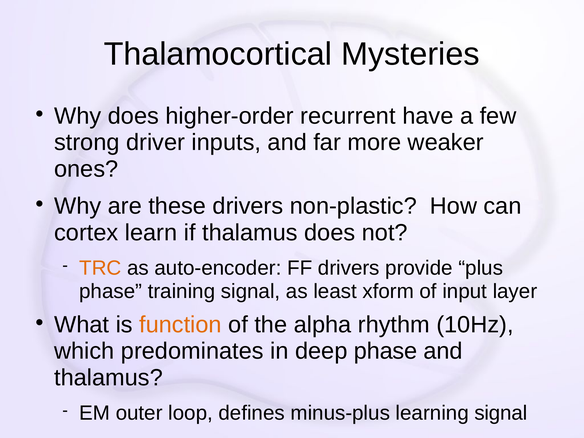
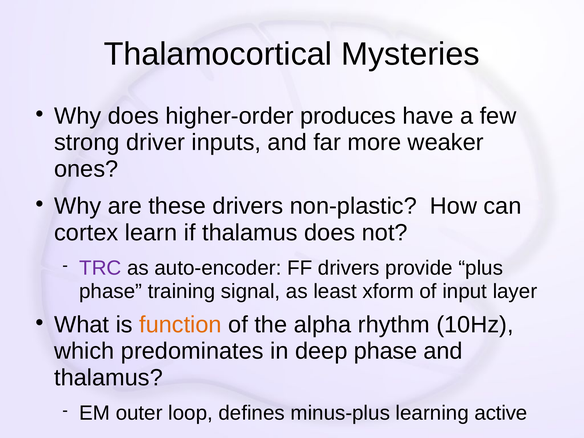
recurrent: recurrent -> produces
TRC colour: orange -> purple
learning signal: signal -> active
